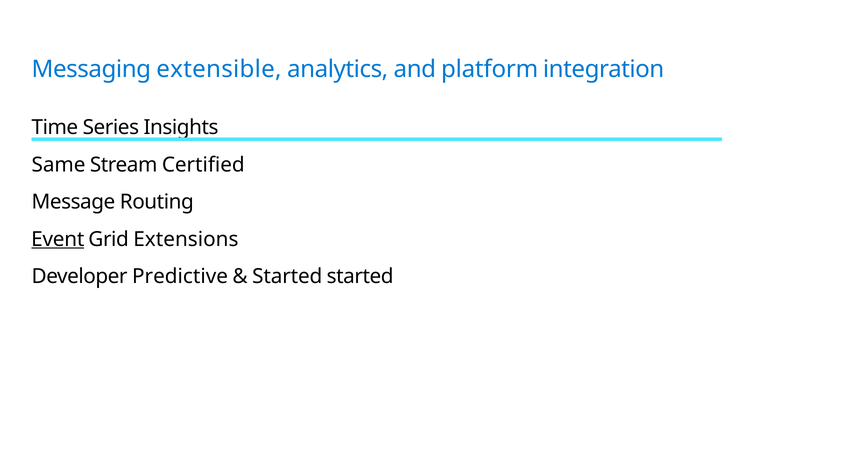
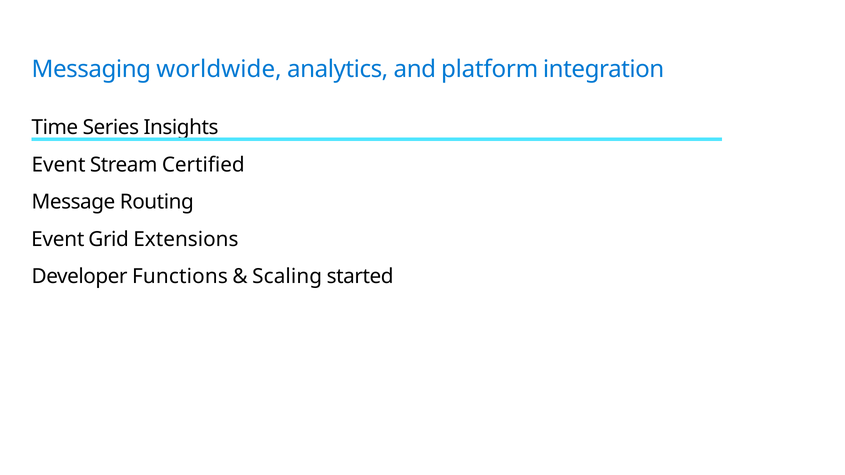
extensible: extensible -> worldwide
Same at (59, 165): Same -> Event
Event at (58, 239) underline: present -> none
Predictive: Predictive -> Functions
Started at (287, 277): Started -> Scaling
